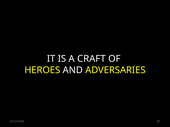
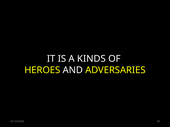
CRAFT: CRAFT -> KINDS
